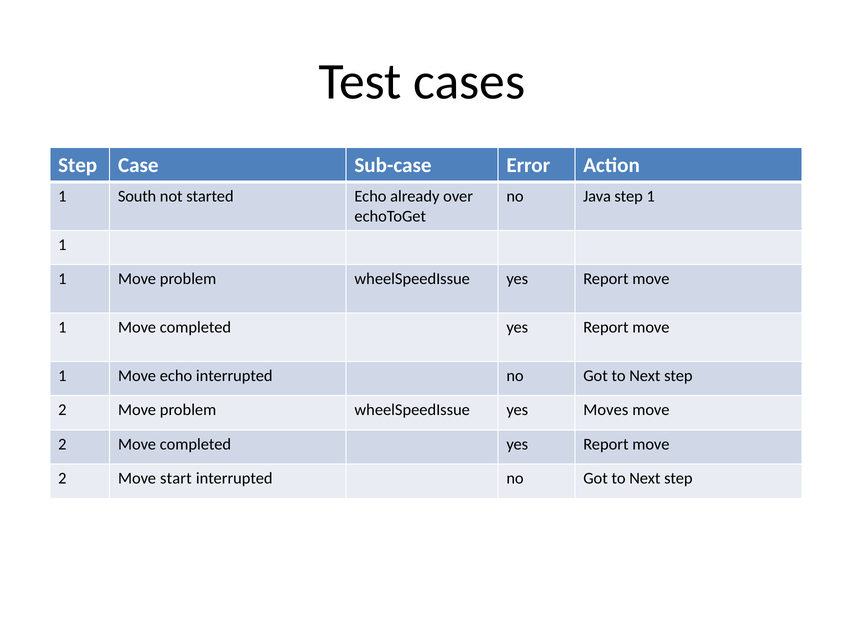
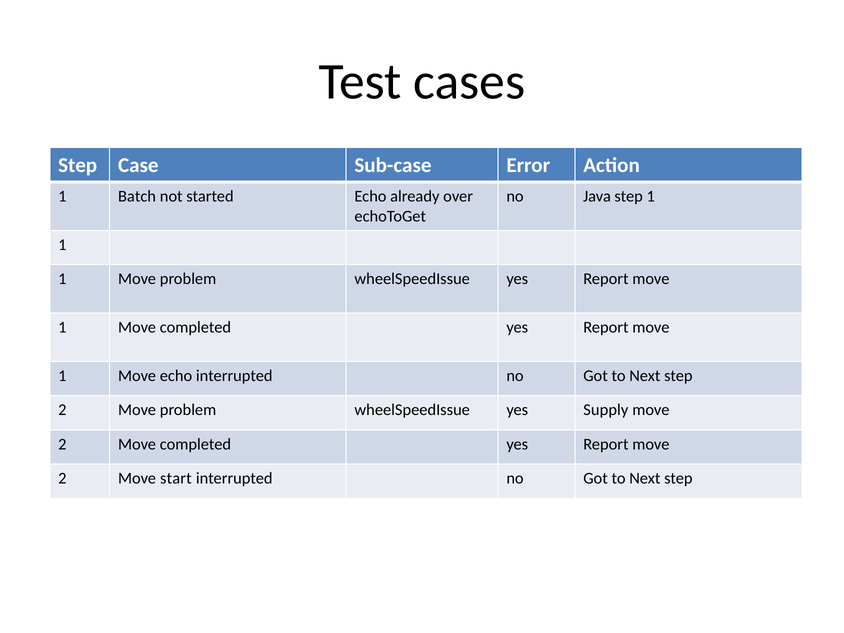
South: South -> Batch
Moves: Moves -> Supply
